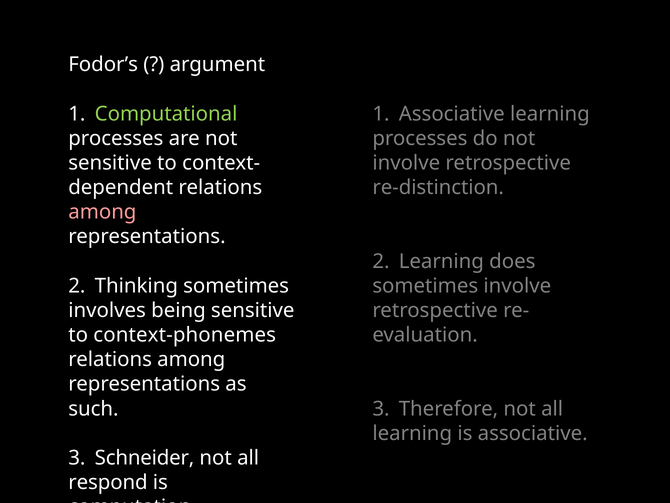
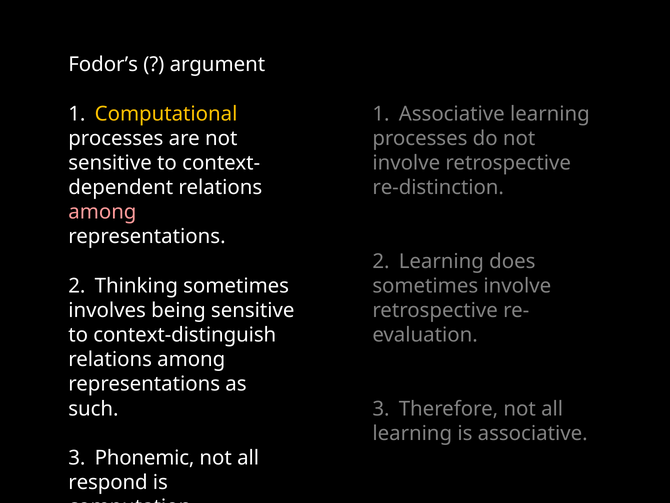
Computational colour: light green -> yellow
context-phonemes: context-phonemes -> context-distinguish
Schneider: Schneider -> Phonemic
